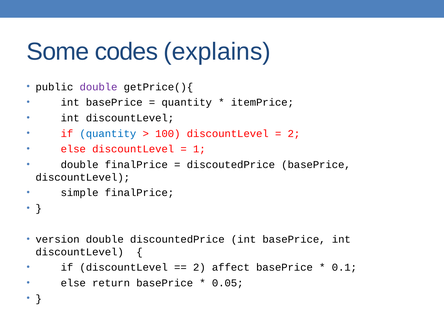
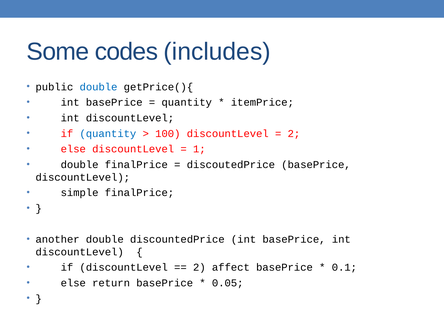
explains: explains -> includes
double at (99, 87) colour: purple -> blue
version: version -> another
